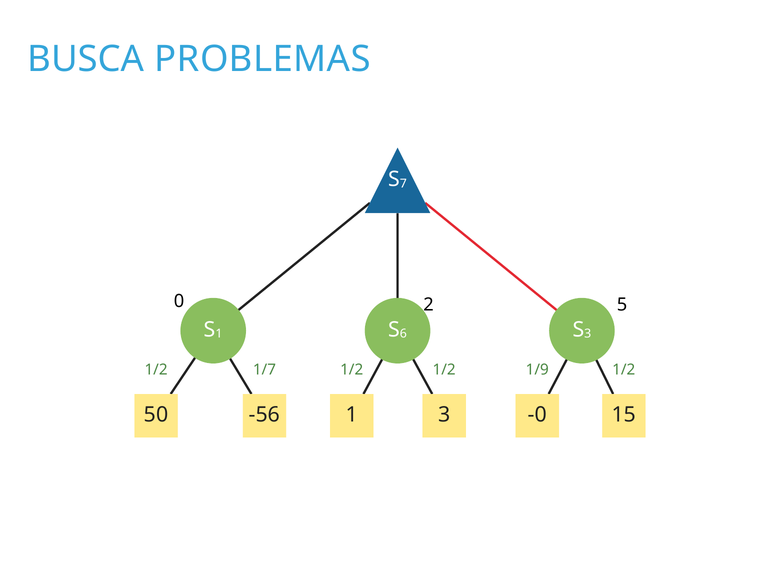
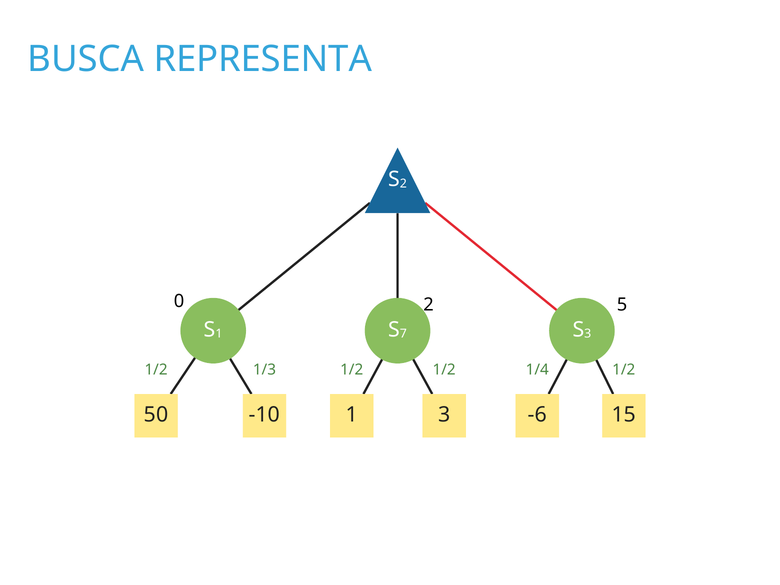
PROBLEMAS: PROBLEMAS -> REPRESENTA
7 at (403, 183): 7 -> 2
6: 6 -> 7
1/7: 1/7 -> 1/3
1/9: 1/9 -> 1/4
-56: -56 -> -10
-0: -0 -> -6
